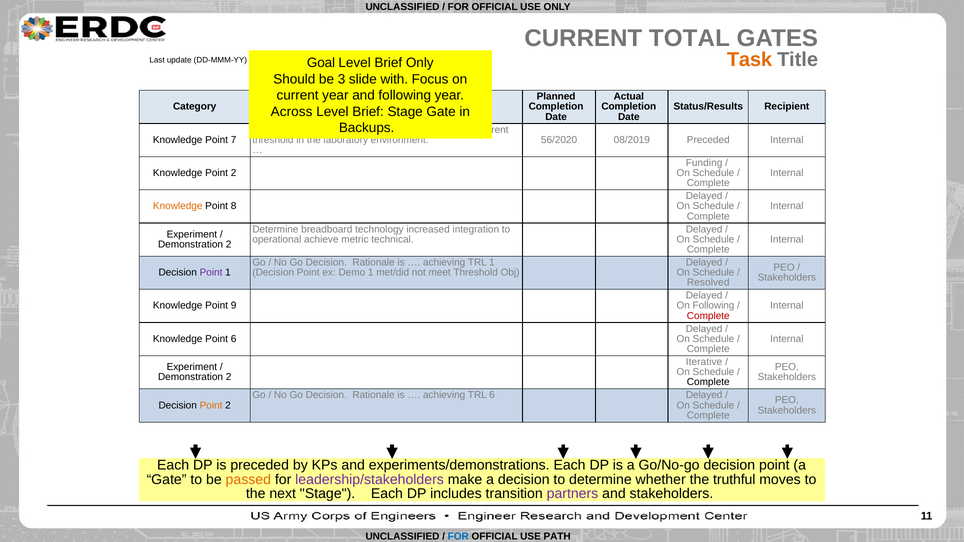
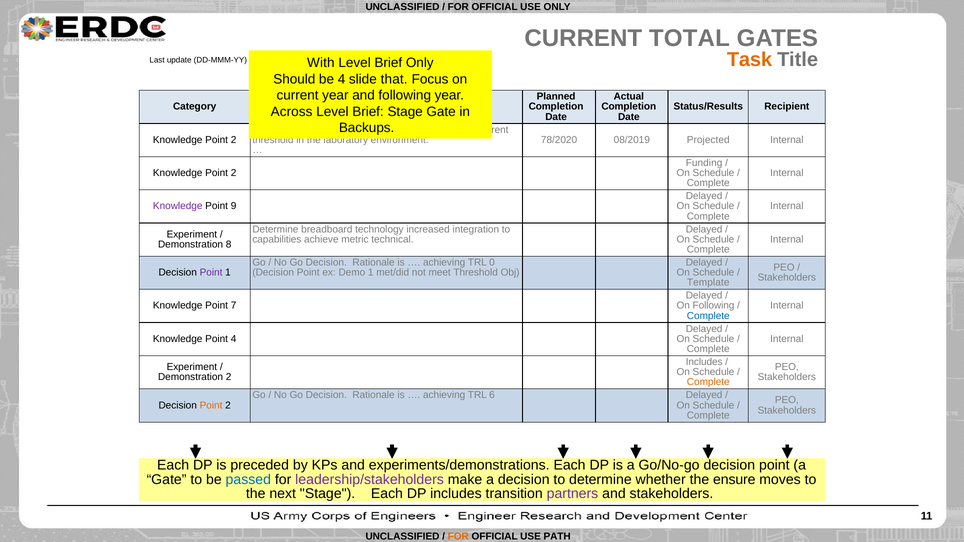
Goal: Goal -> With
be 3: 3 -> 4
with: with -> that
7 at (234, 140): 7 -> 2
56/2020: 56/2020 -> 78/2020
08/2019 Preceded: Preceded -> Projected
Knowledge at (178, 206) colour: orange -> purple
8: 8 -> 9
operational: operational -> capabilities
2 at (229, 244): 2 -> 8
TRL 1: 1 -> 0
Resolved: Resolved -> Template
9: 9 -> 7
Complete at (708, 316) colour: red -> blue
Point 6: 6 -> 4
Iterative at (704, 362): Iterative -> Includes
Complete at (708, 382) colour: black -> orange
passed colour: orange -> blue
truthful: truthful -> ensure
FOR at (458, 537) colour: blue -> orange
